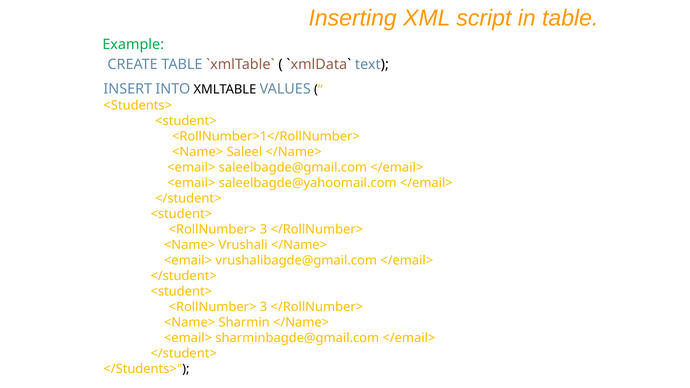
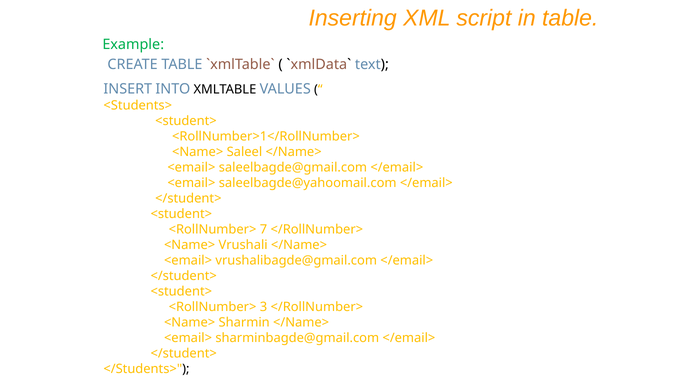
3 at (263, 229): 3 -> 7
